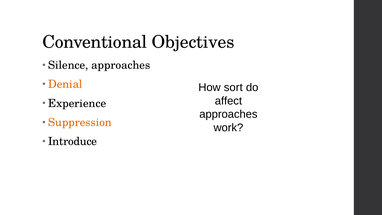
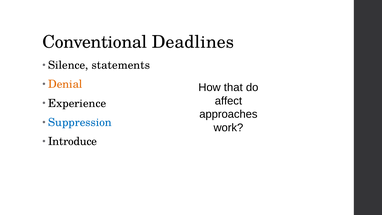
Objectives: Objectives -> Deadlines
Silence approaches: approaches -> statements
sort: sort -> that
Suppression colour: orange -> blue
